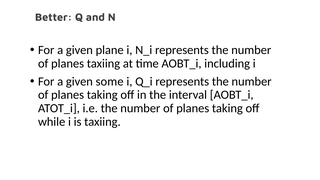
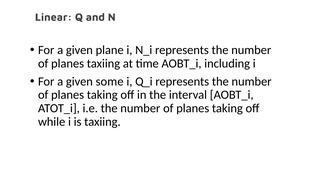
Better: Better -> Linear
